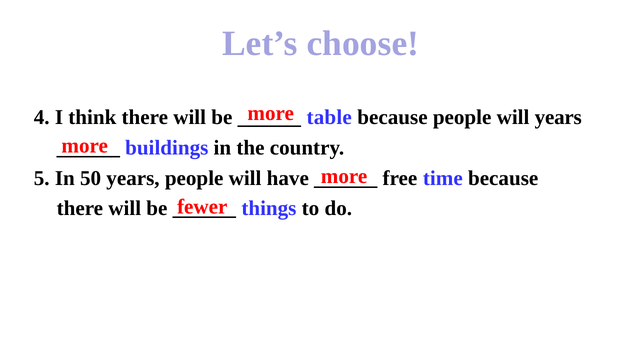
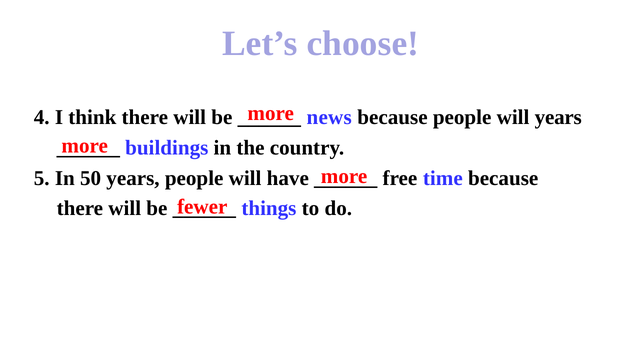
table: table -> news
